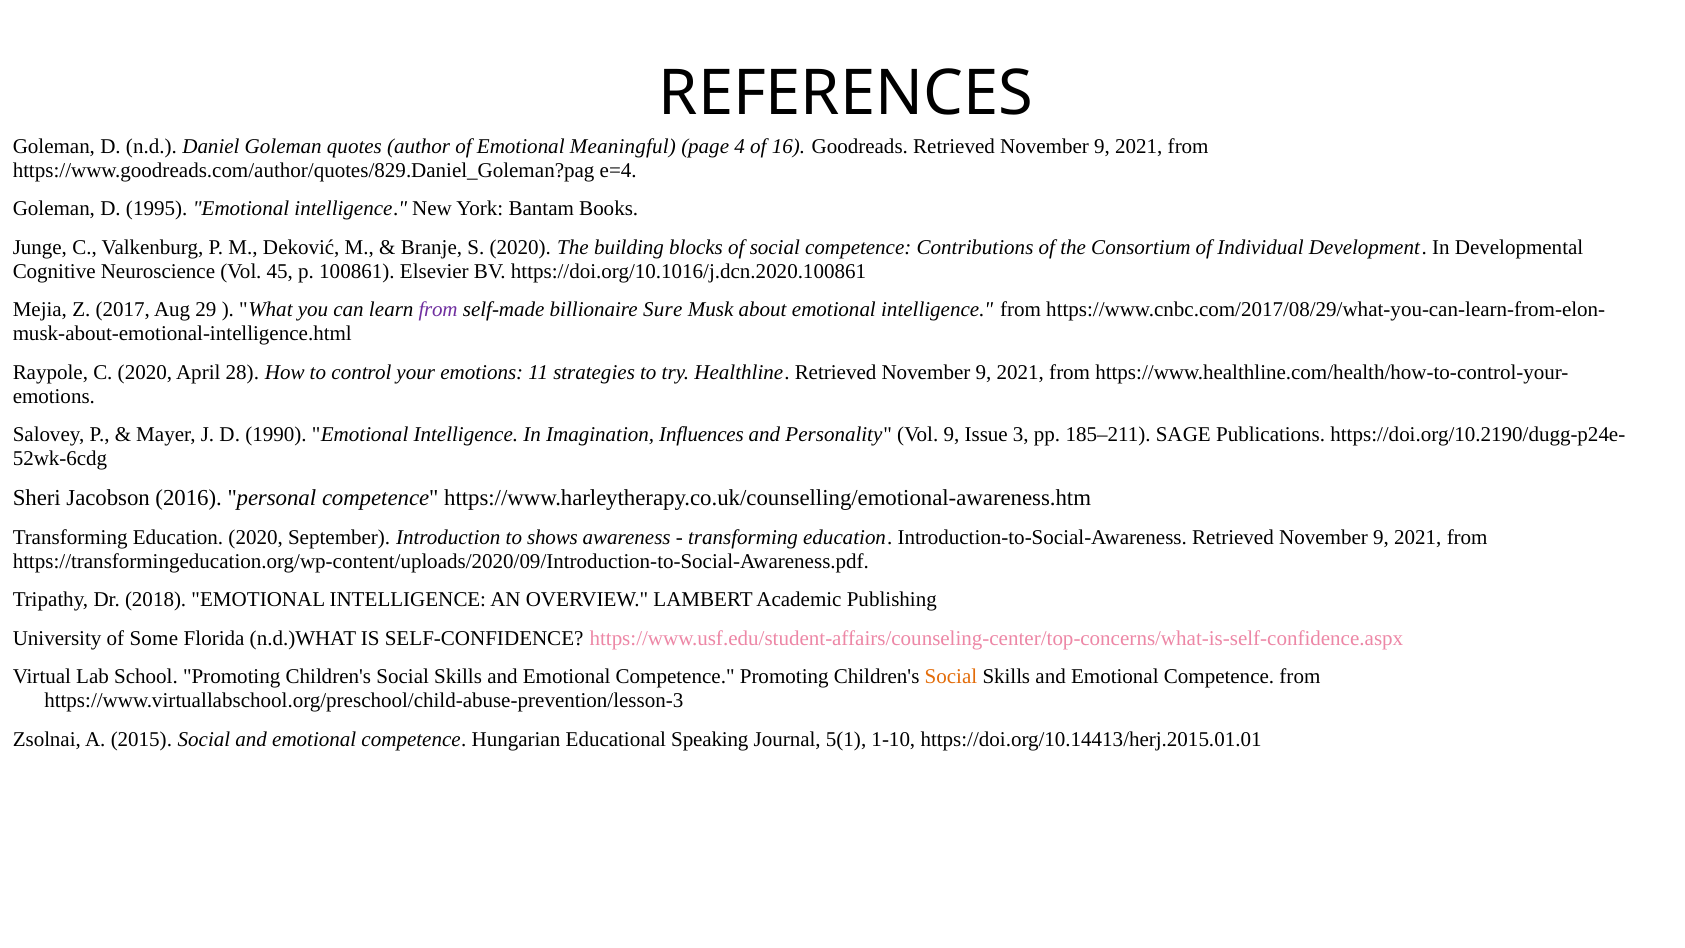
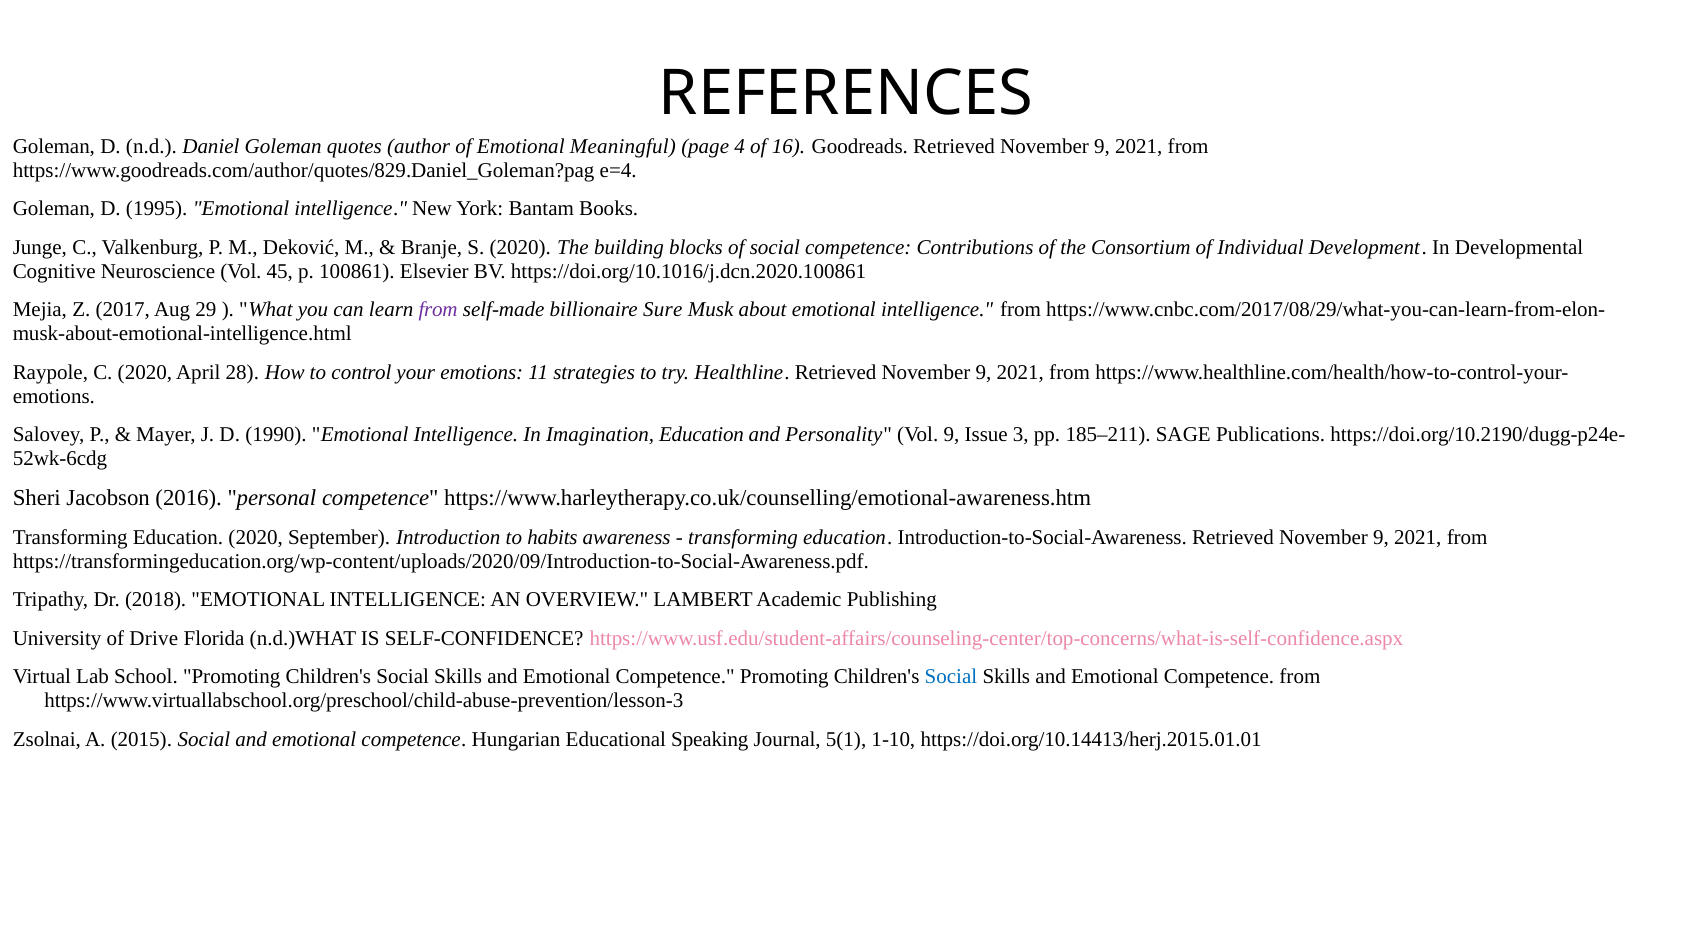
Imagination Influences: Influences -> Education
shows: shows -> habits
Some: Some -> Drive
Social at (951, 676) colour: orange -> blue
